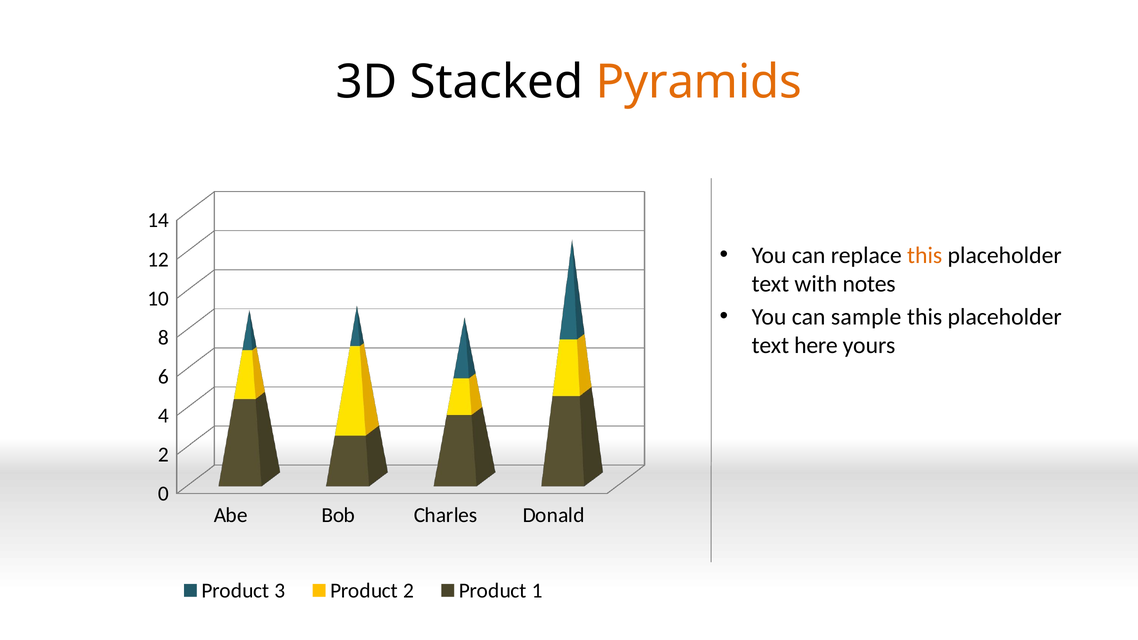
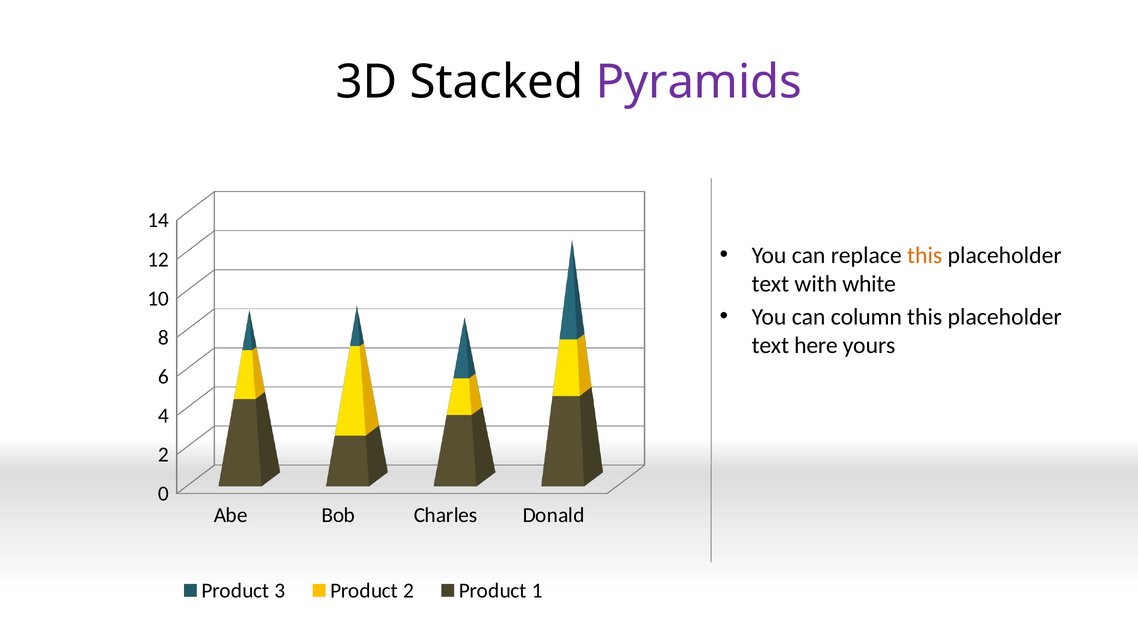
Pyramids colour: orange -> purple
notes: notes -> white
sample: sample -> column
